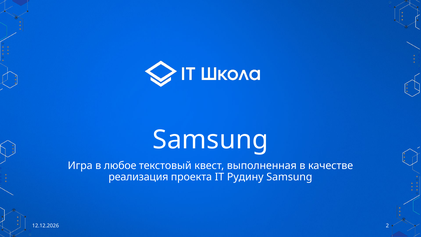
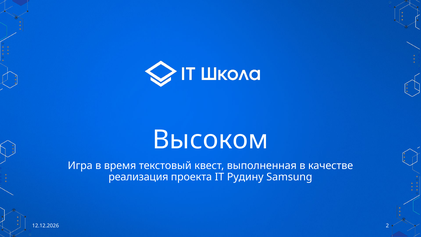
Samsung at (210, 140): Samsung -> Высоком
любое: любое -> время
